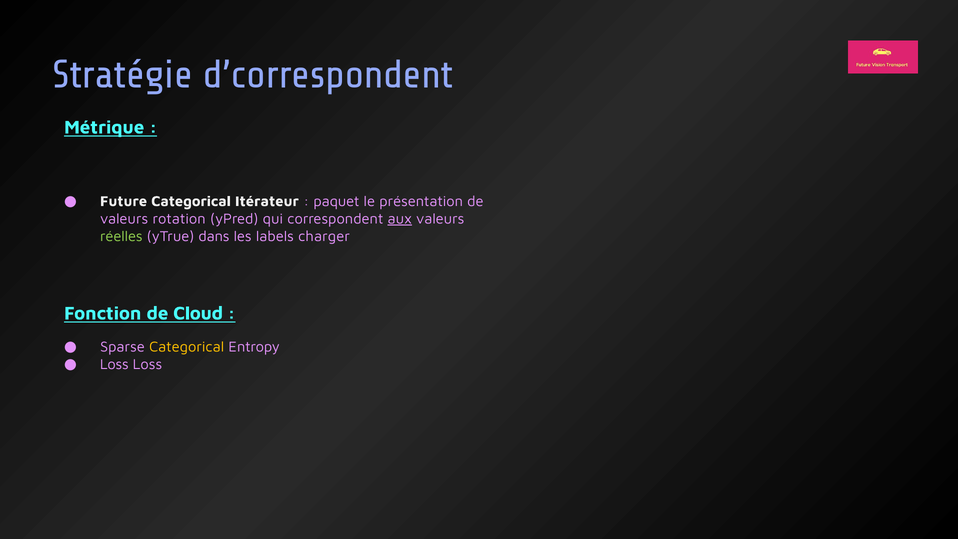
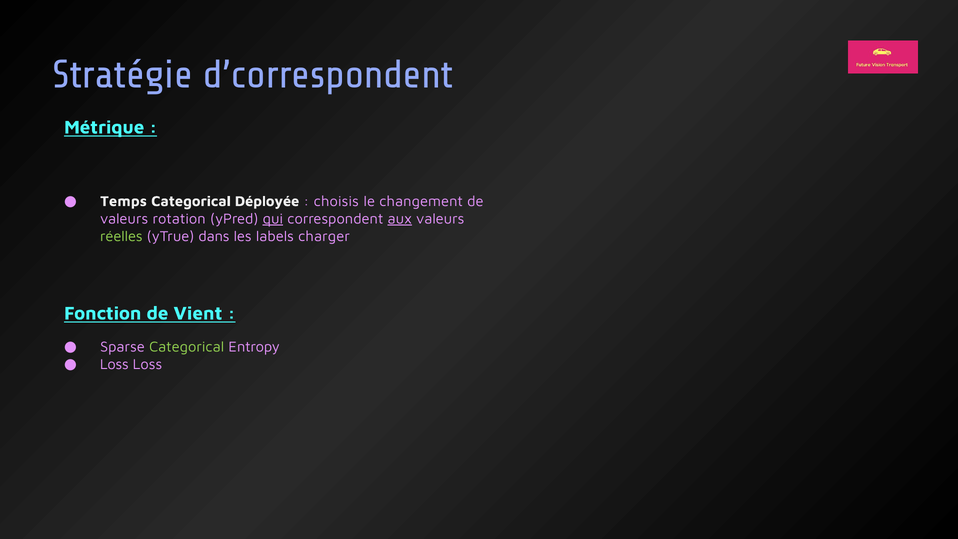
Future: Future -> Temps
Itérateur: Itérateur -> Déployée
paquet: paquet -> choisis
présentation: présentation -> changement
qui underline: none -> present
Cloud: Cloud -> Vient
Categorical at (187, 347) colour: yellow -> light green
